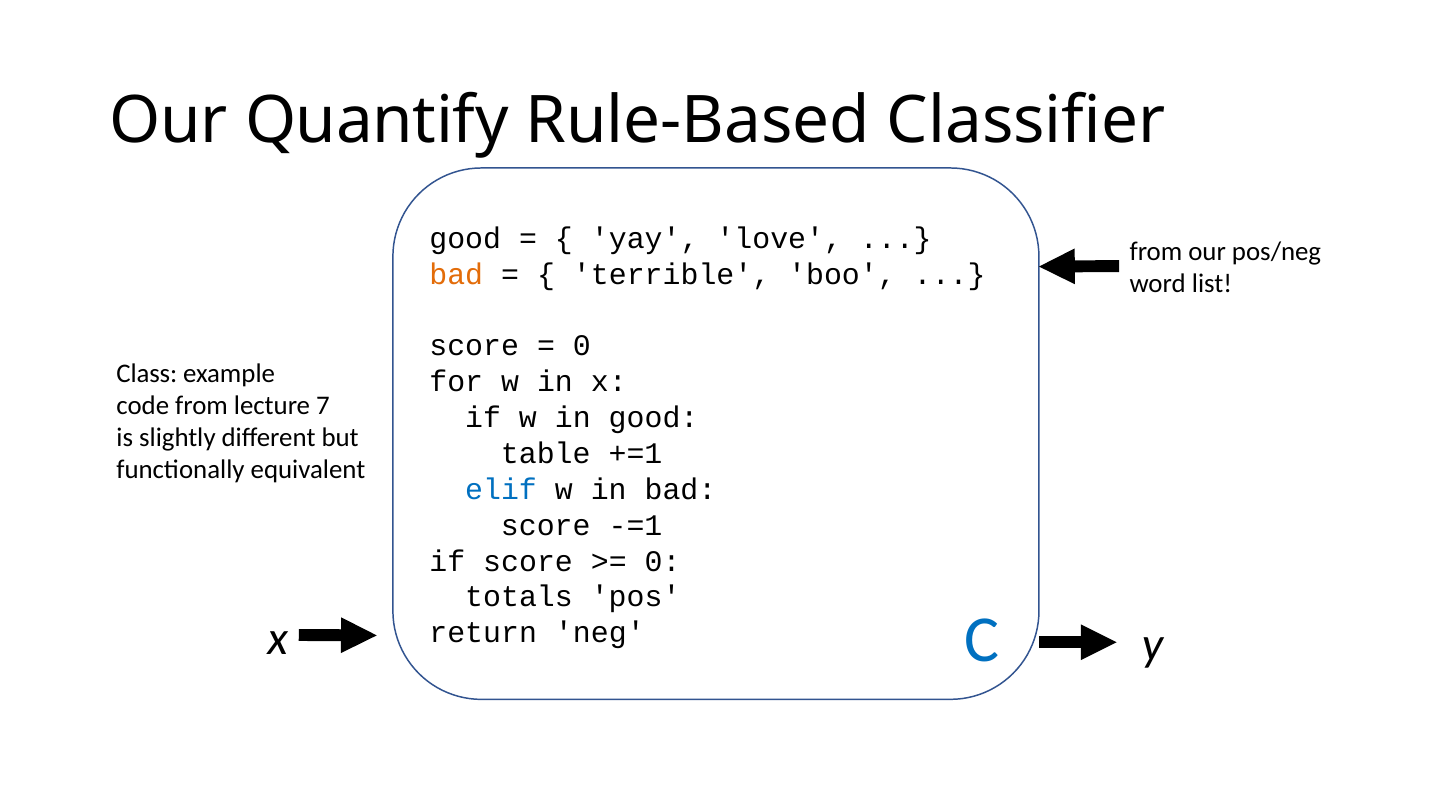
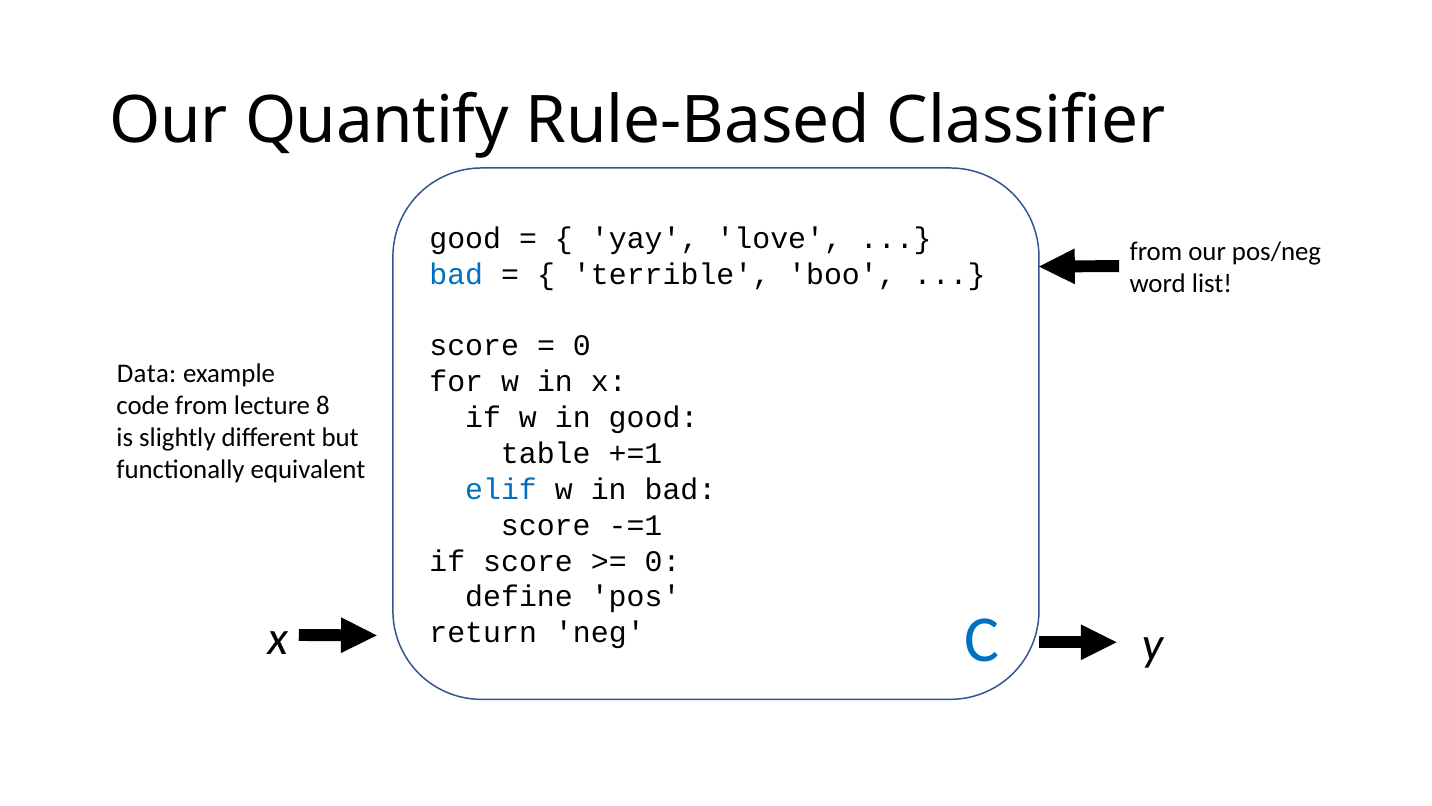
bad at (456, 274) colour: orange -> blue
Class: Class -> Data
7: 7 -> 8
totals: totals -> define
